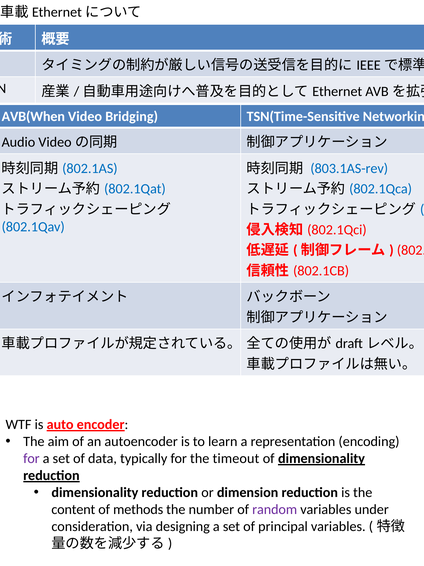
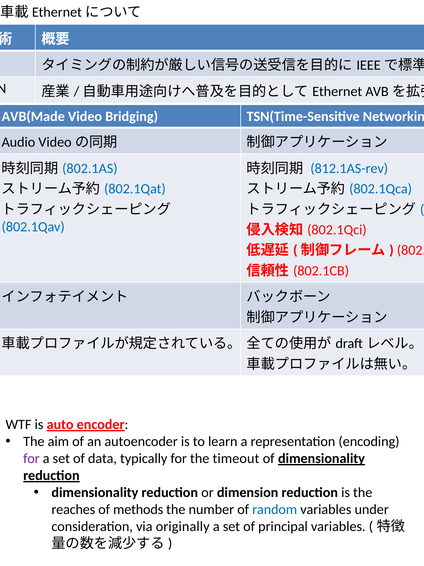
AVB(When: AVB(When -> AVB(Made
803.1AS-rev: 803.1AS-rev -> 812.1AS-rev
content: content -> reaches
random colour: purple -> blue
designing: designing -> originally
